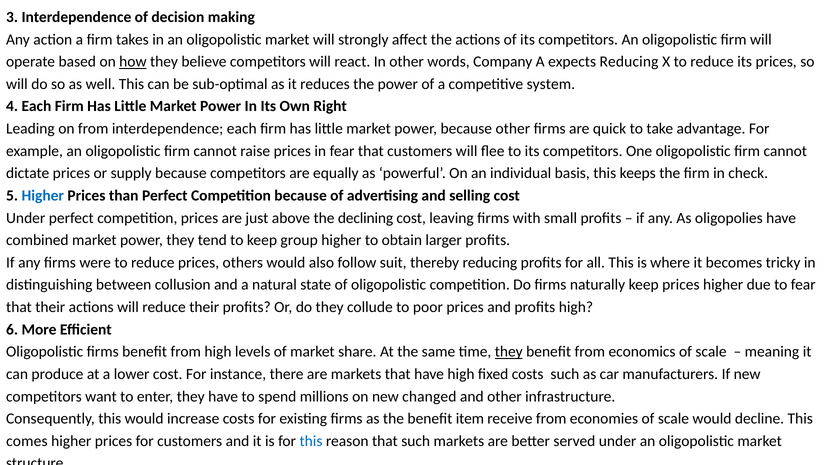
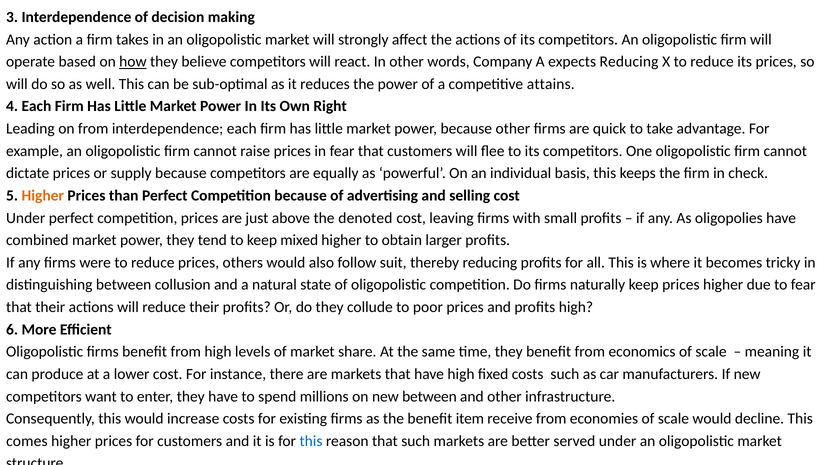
system: system -> attains
Higher at (43, 195) colour: blue -> orange
declining: declining -> denoted
group: group -> mixed
they at (509, 351) underline: present -> none
new changed: changed -> between
